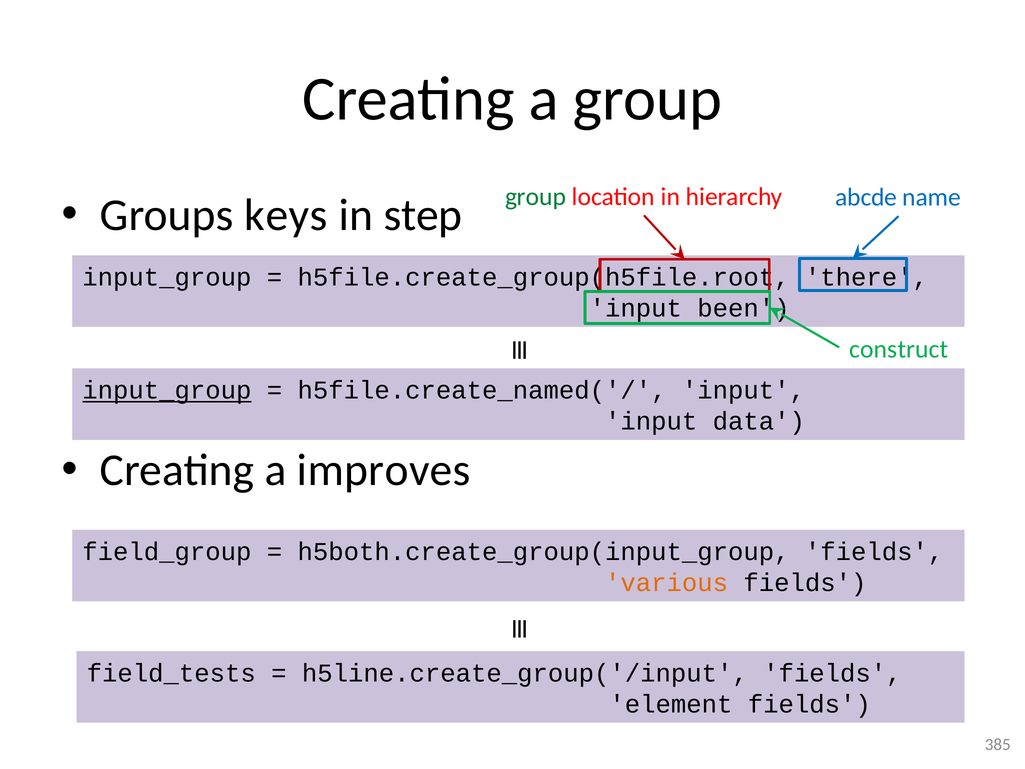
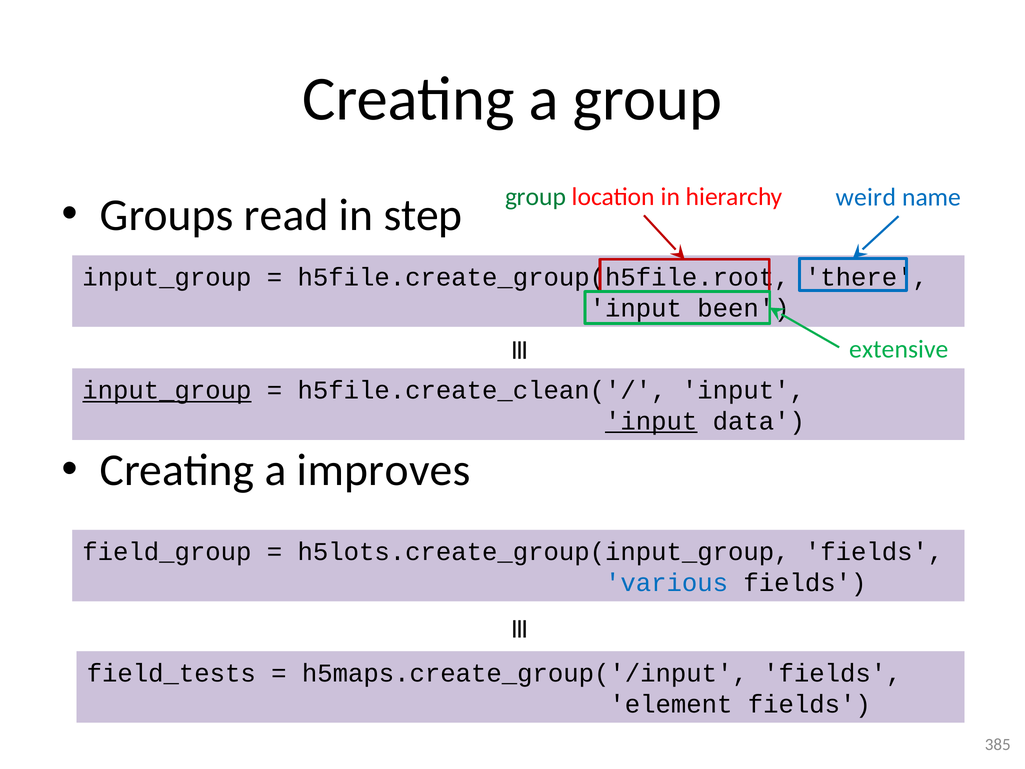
abcde: abcde -> weird
keys: keys -> read
construct: construct -> extensive
h5file.create_named('/: h5file.create_named('/ -> h5file.create_clean('/
input at (651, 421) underline: none -> present
h5both.create_group(input_group: h5both.create_group(input_group -> h5lots.create_group(input_group
various colour: orange -> blue
h5line.create_group('/input: h5line.create_group('/input -> h5maps.create_group('/input
